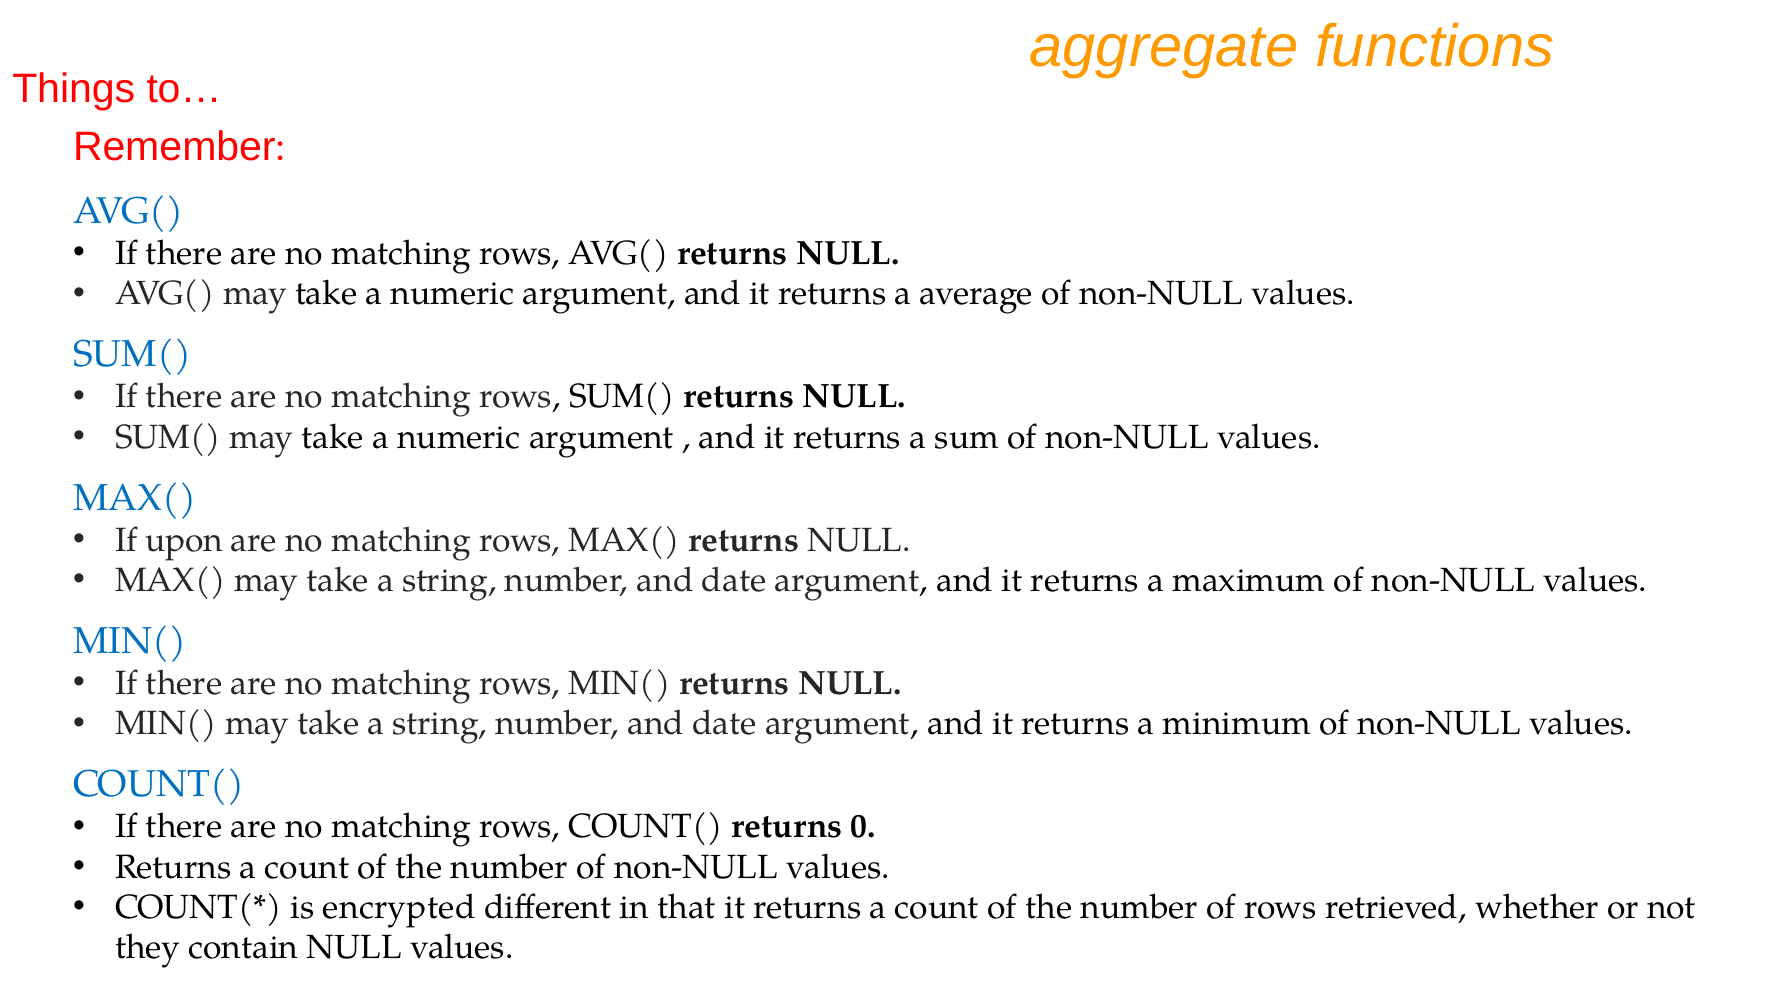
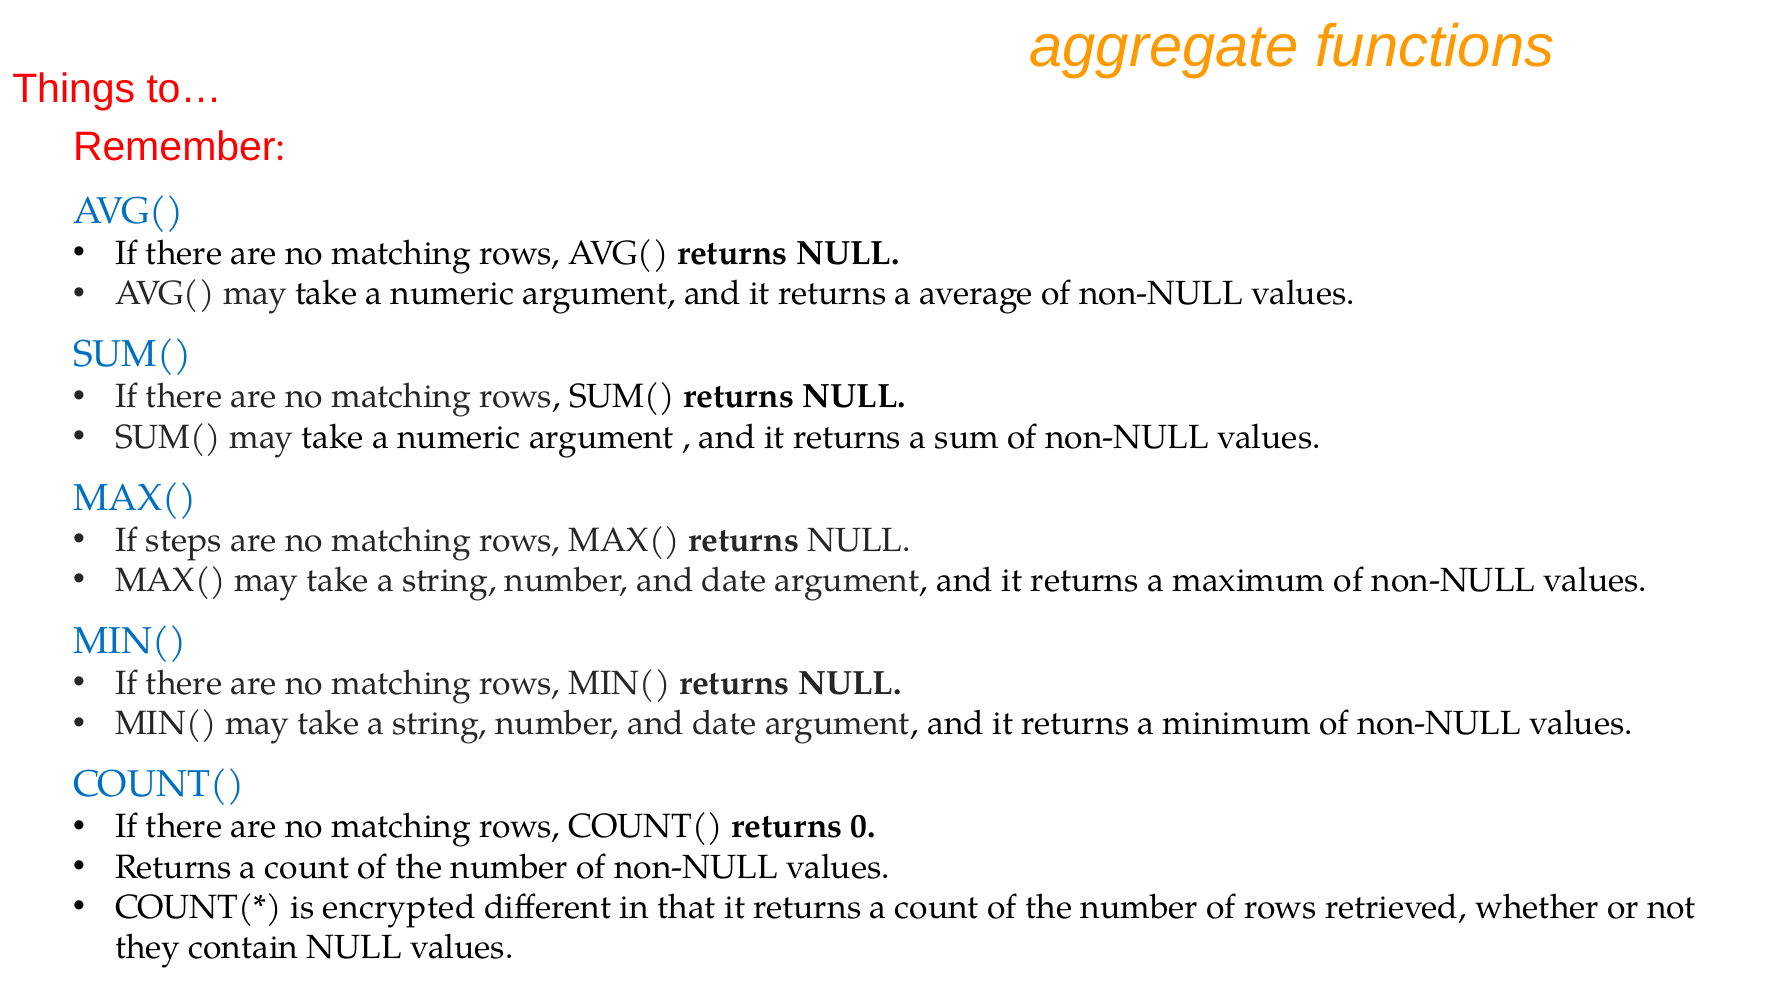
upon: upon -> steps
